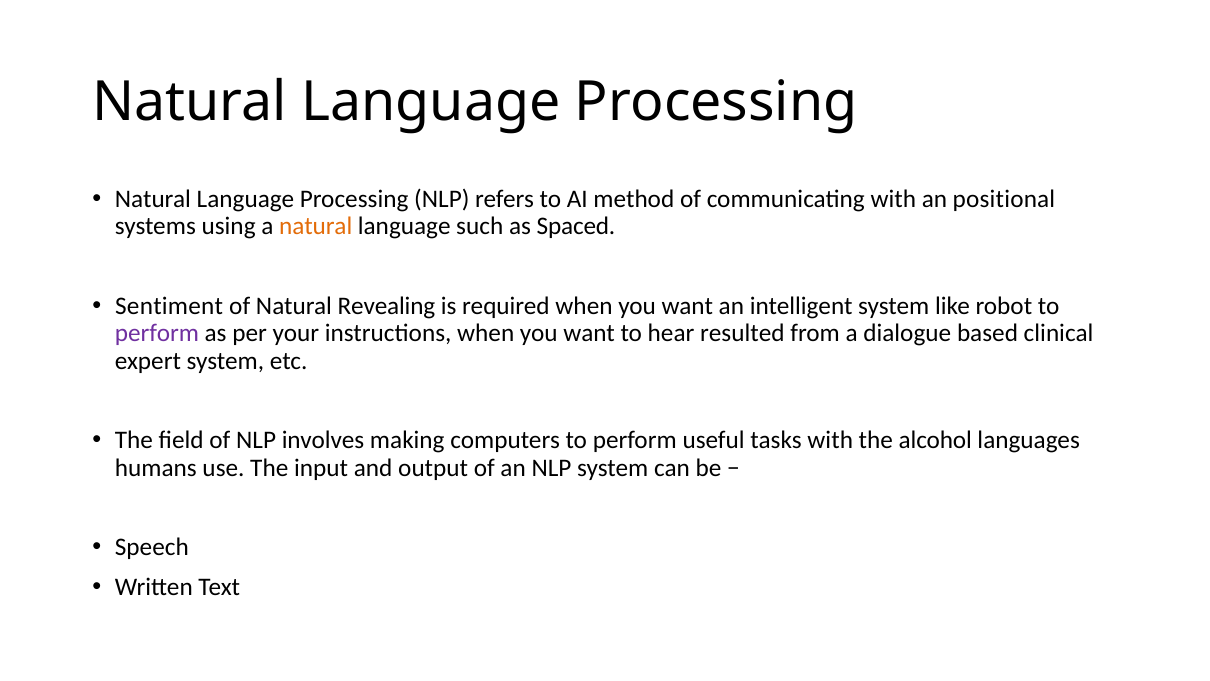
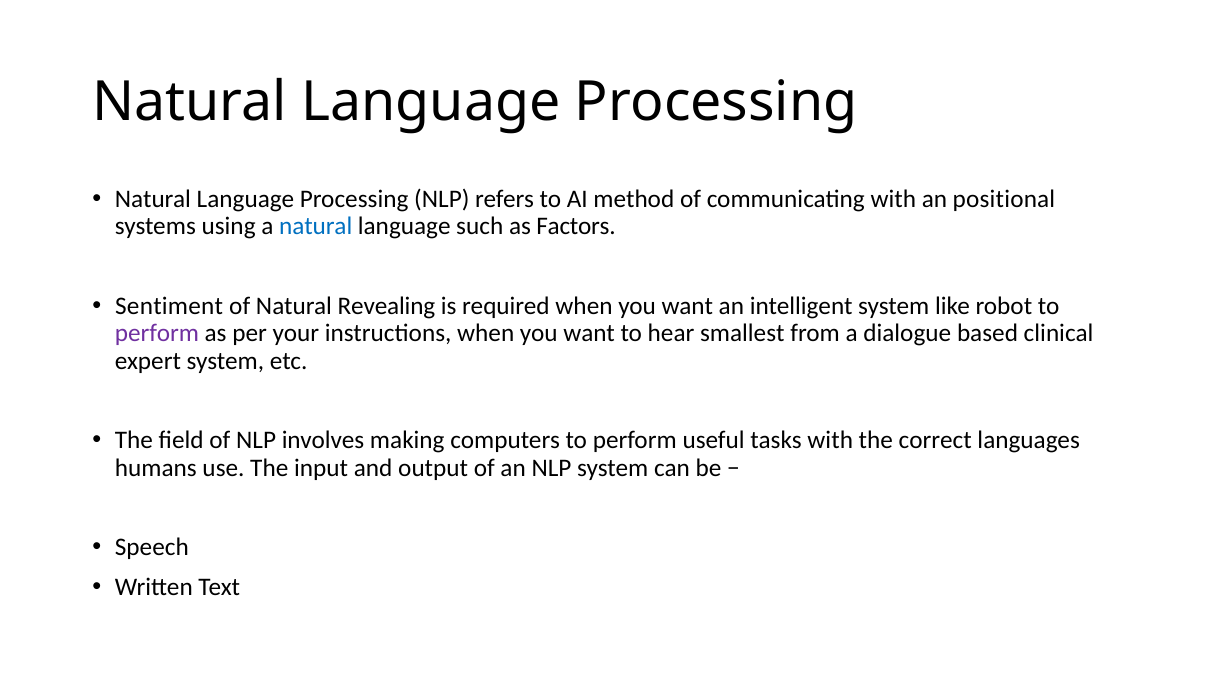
natural at (316, 226) colour: orange -> blue
Spaced: Spaced -> Factors
resulted: resulted -> smallest
alcohol: alcohol -> correct
